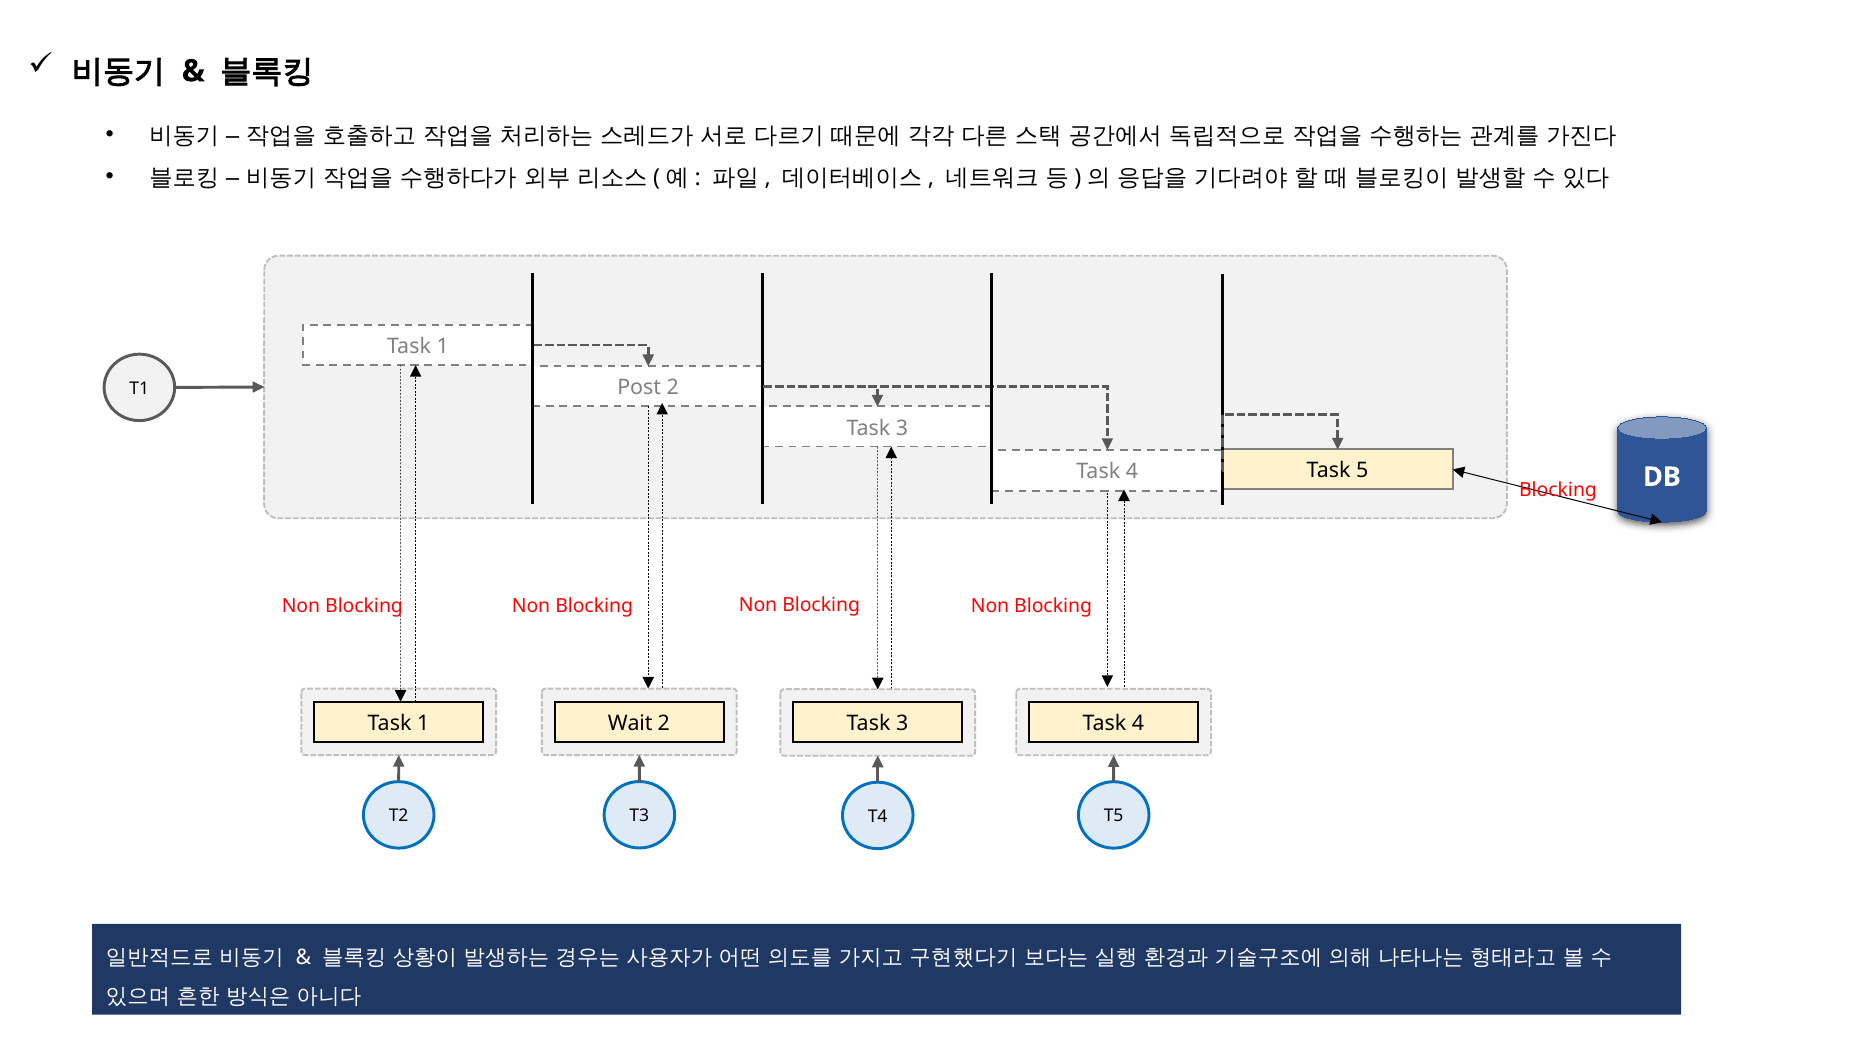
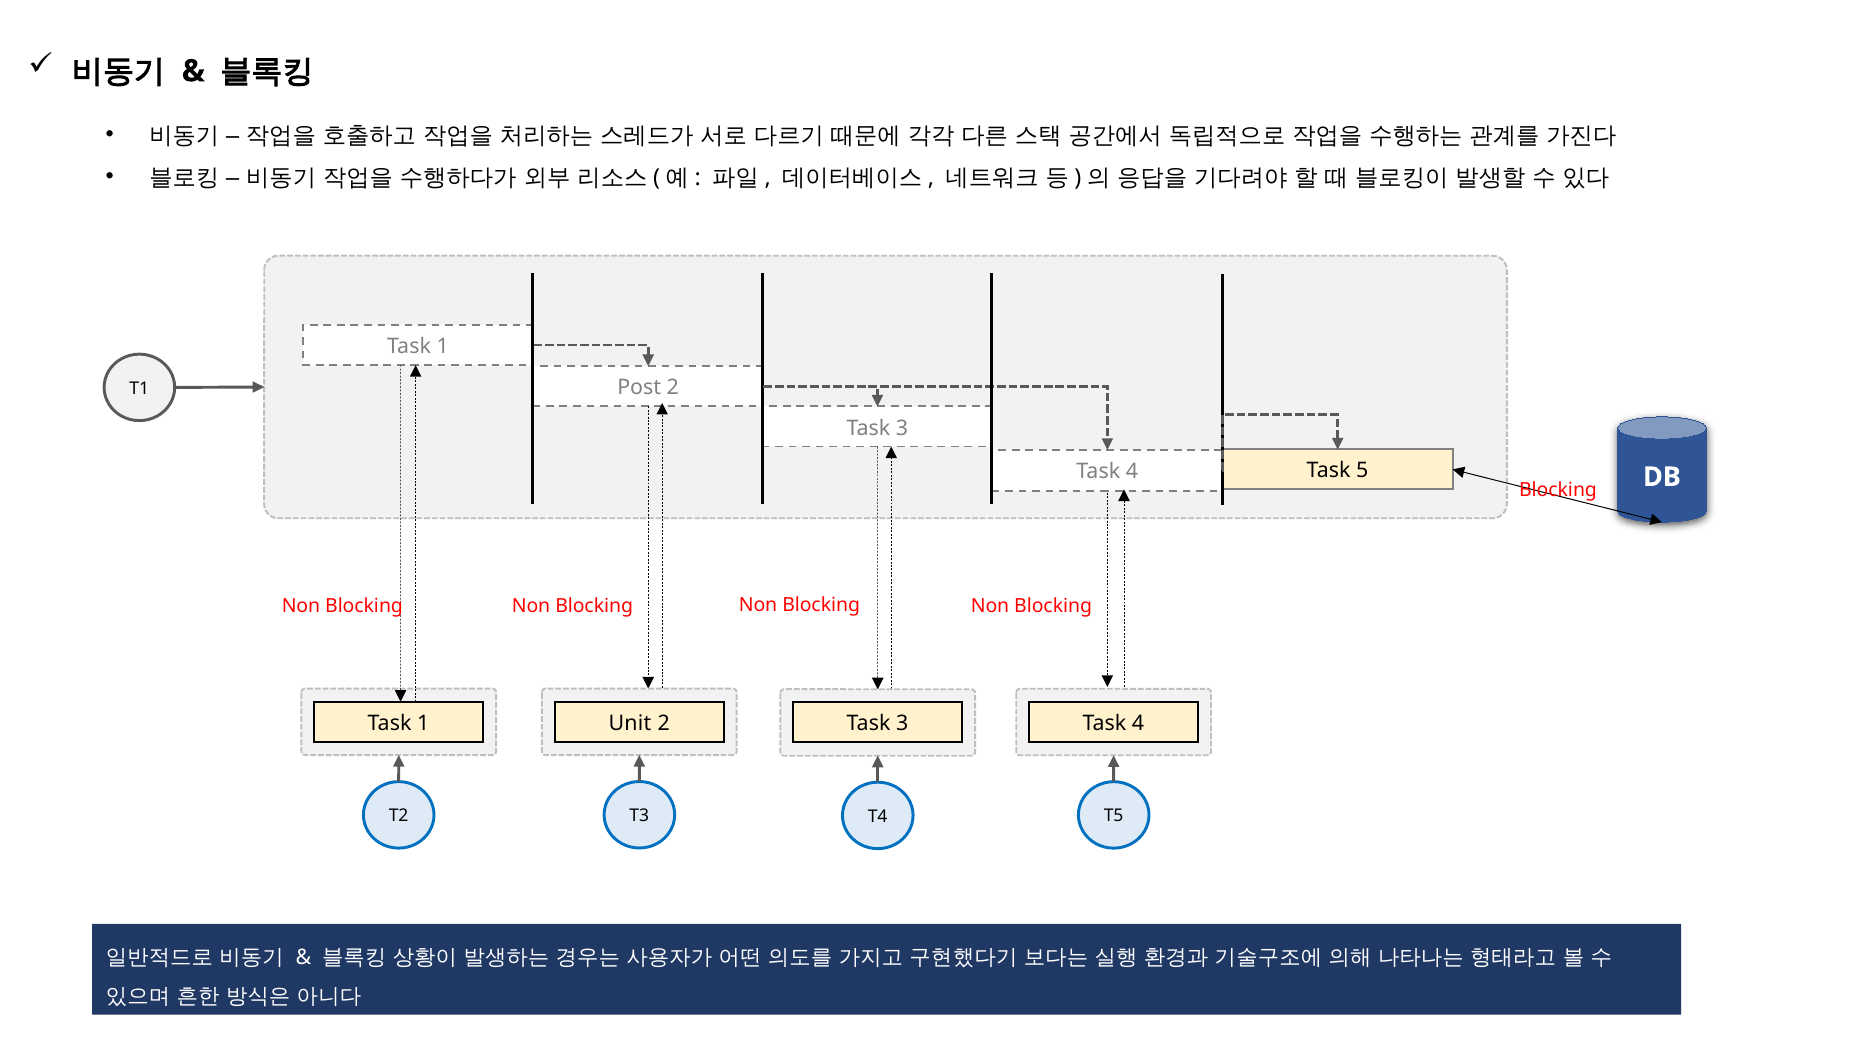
Wait: Wait -> Unit
